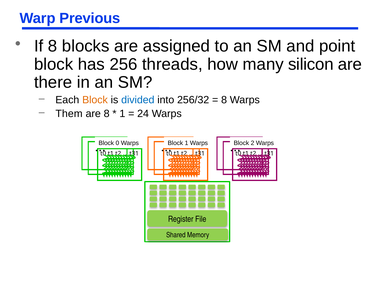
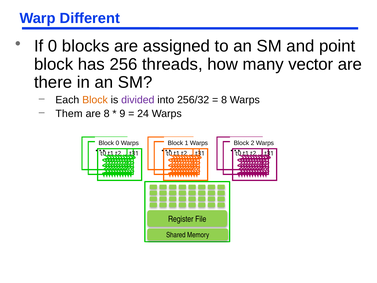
Previous: Previous -> Different
If 8: 8 -> 0
silicon: silicon -> vector
divided colour: blue -> purple
1 at (122, 114): 1 -> 9
